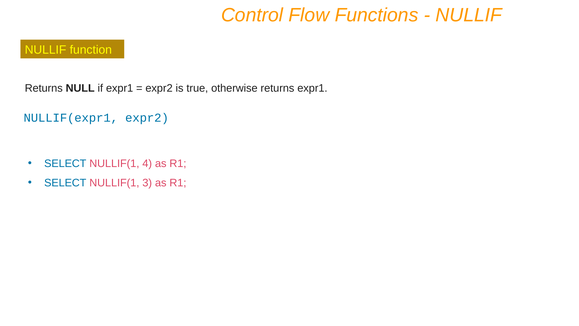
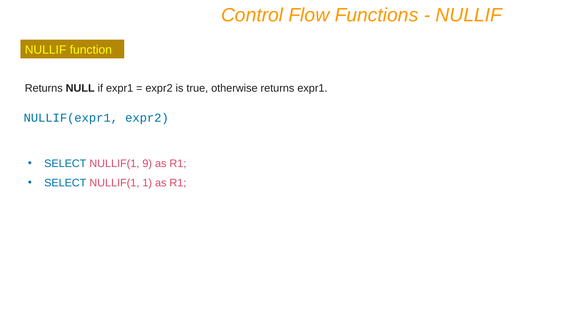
4: 4 -> 9
3: 3 -> 1
